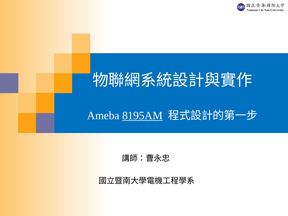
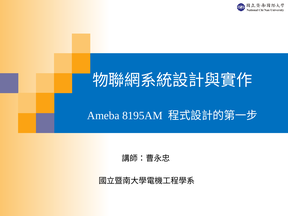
8195AM underline: present -> none
